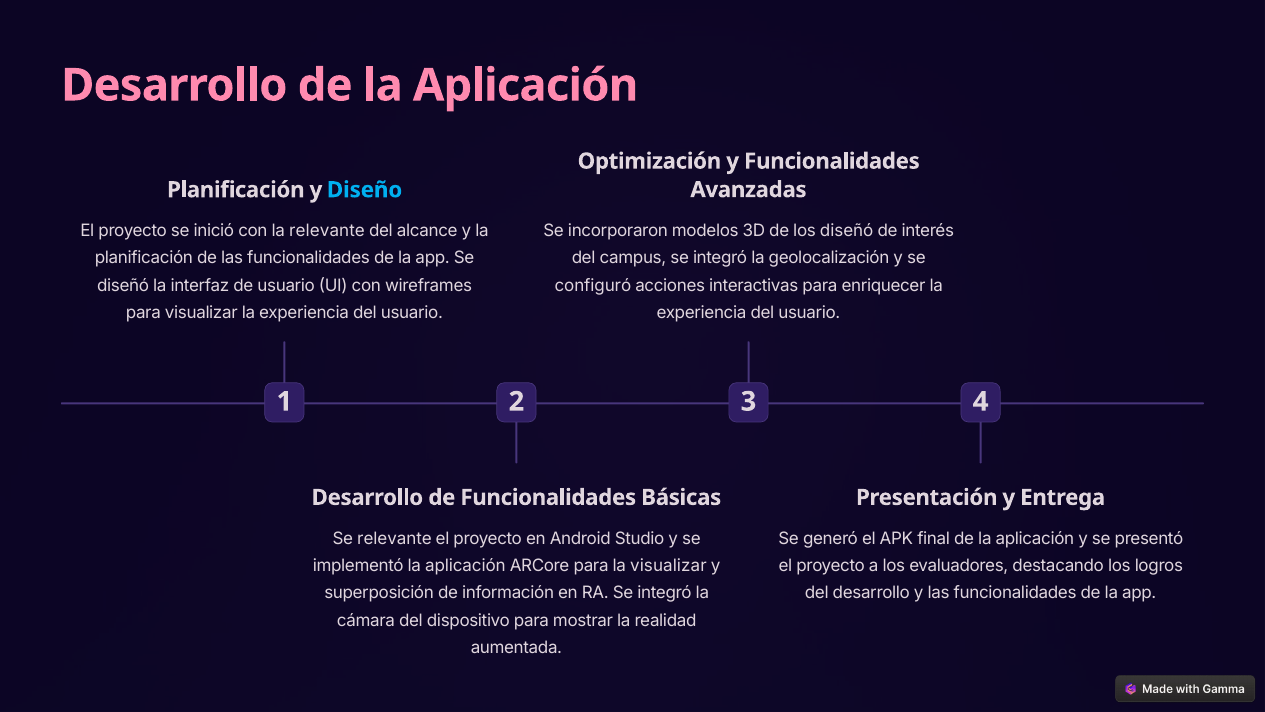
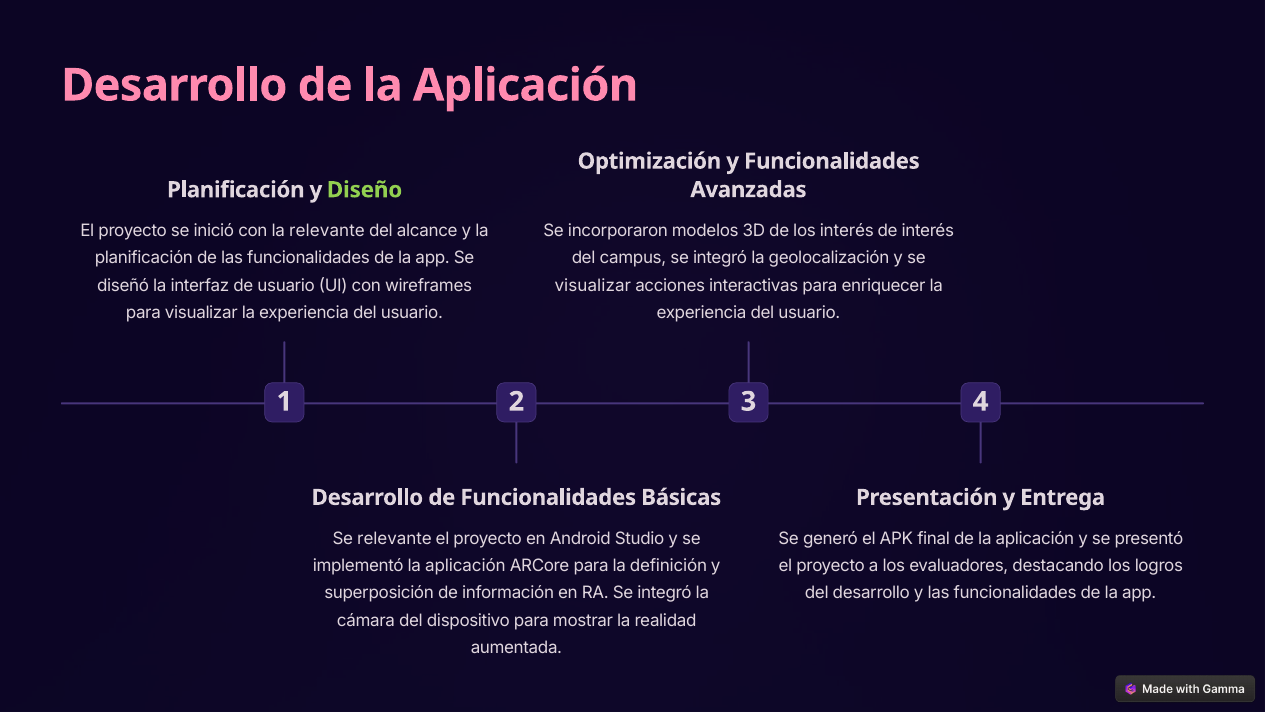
Diseño colour: light blue -> light green
los diseñó: diseñó -> interés
configuró at (593, 286): configuró -> visualizar
la visualizar: visualizar -> definición
